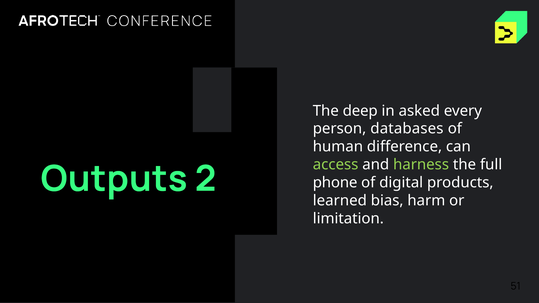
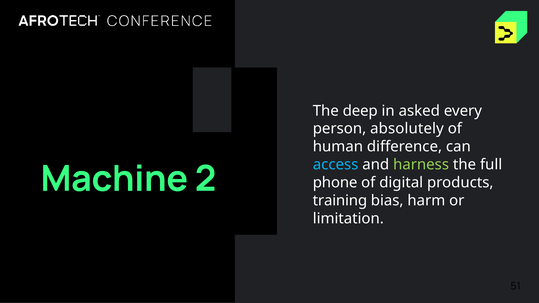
databases: databases -> absolutely
access colour: light green -> light blue
Outputs: Outputs -> Machine
learned: learned -> training
